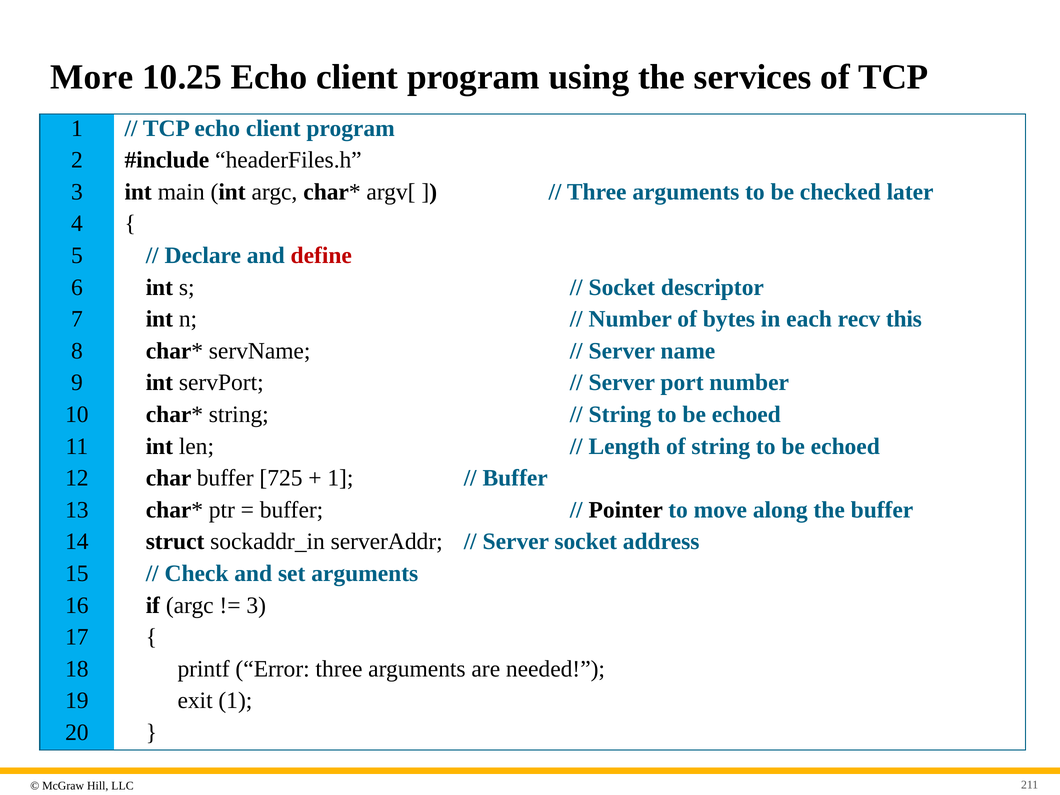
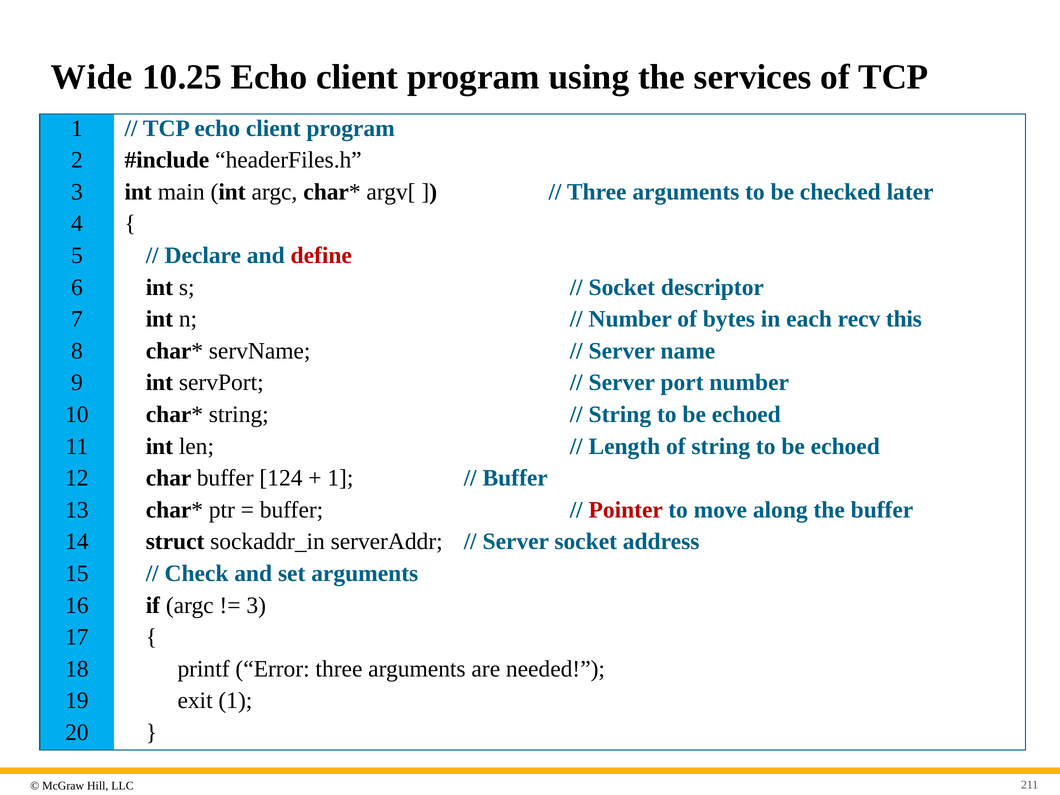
More: More -> Wide
725: 725 -> 124
Pointer colour: black -> red
